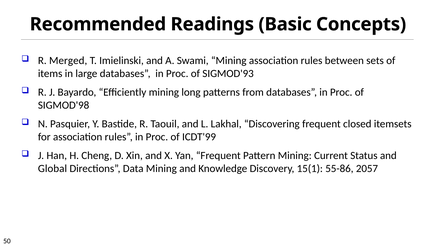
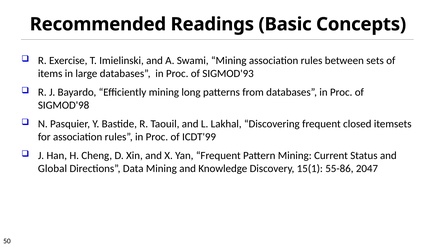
Merged: Merged -> Exercise
2057: 2057 -> 2047
